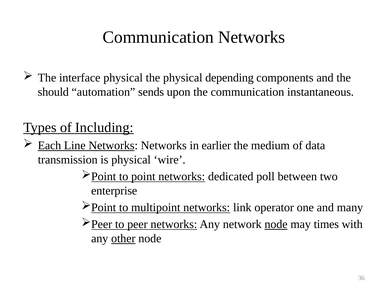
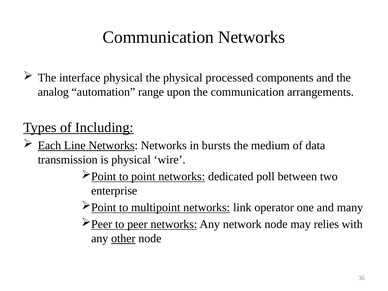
depending: depending -> processed
should: should -> analog
sends: sends -> range
instantaneous: instantaneous -> arrangements
earlier: earlier -> bursts
node at (276, 224) underline: present -> none
times: times -> relies
